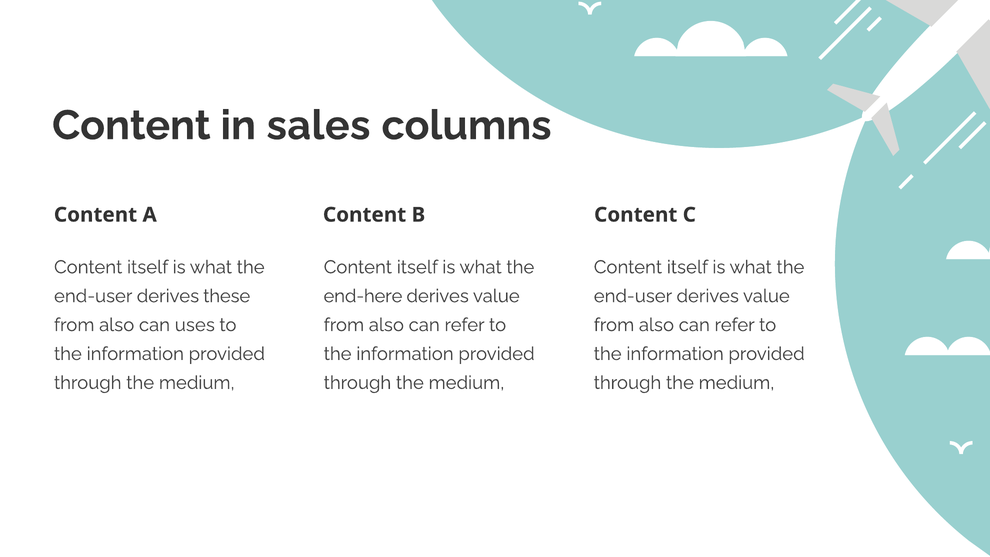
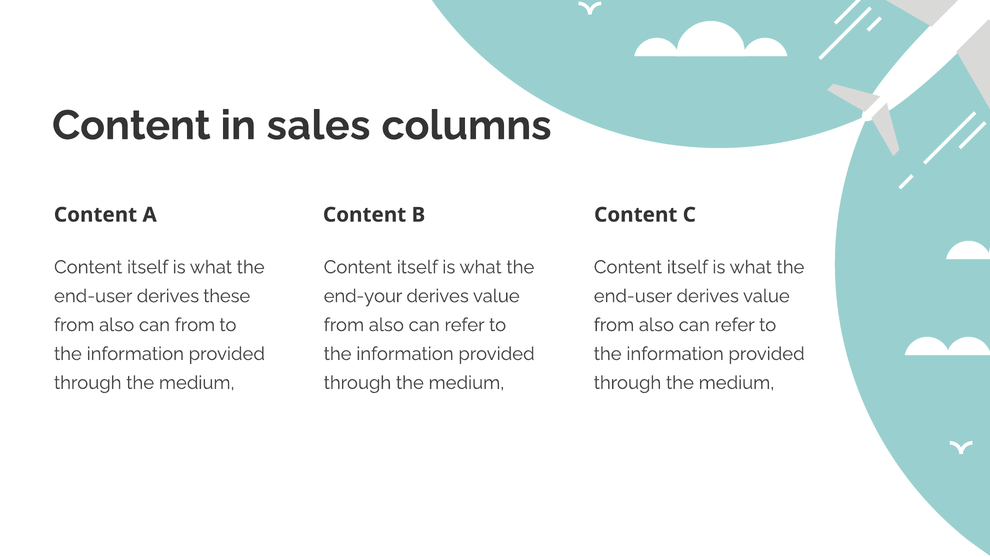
end-here: end-here -> end-your
can uses: uses -> from
